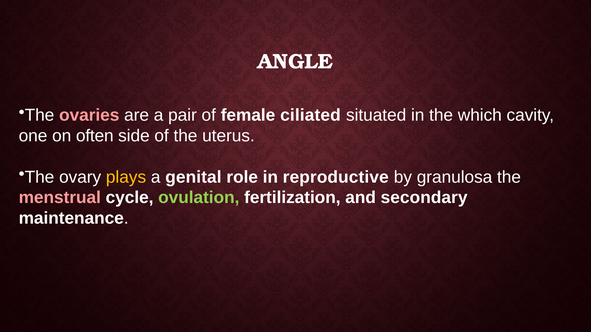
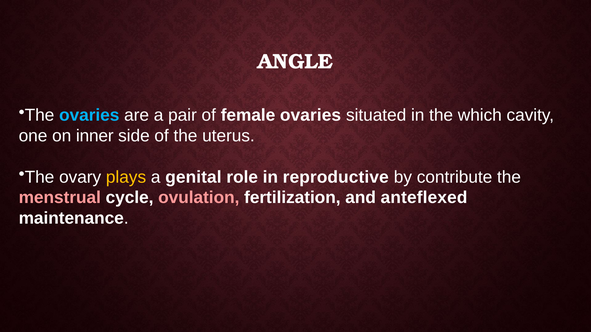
ovaries at (89, 115) colour: pink -> light blue
female ciliated: ciliated -> ovaries
often: often -> inner
granulosa: granulosa -> contribute
ovulation colour: light green -> pink
secondary: secondary -> anteflexed
